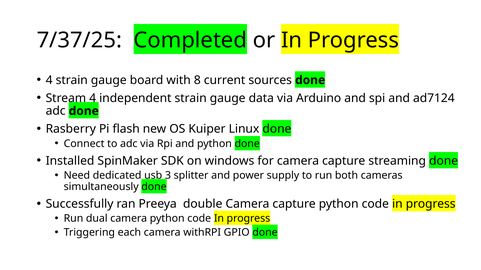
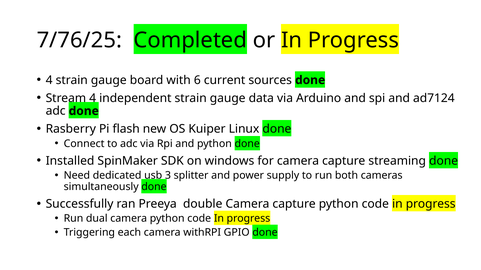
7/37/25: 7/37/25 -> 7/76/25
8: 8 -> 6
